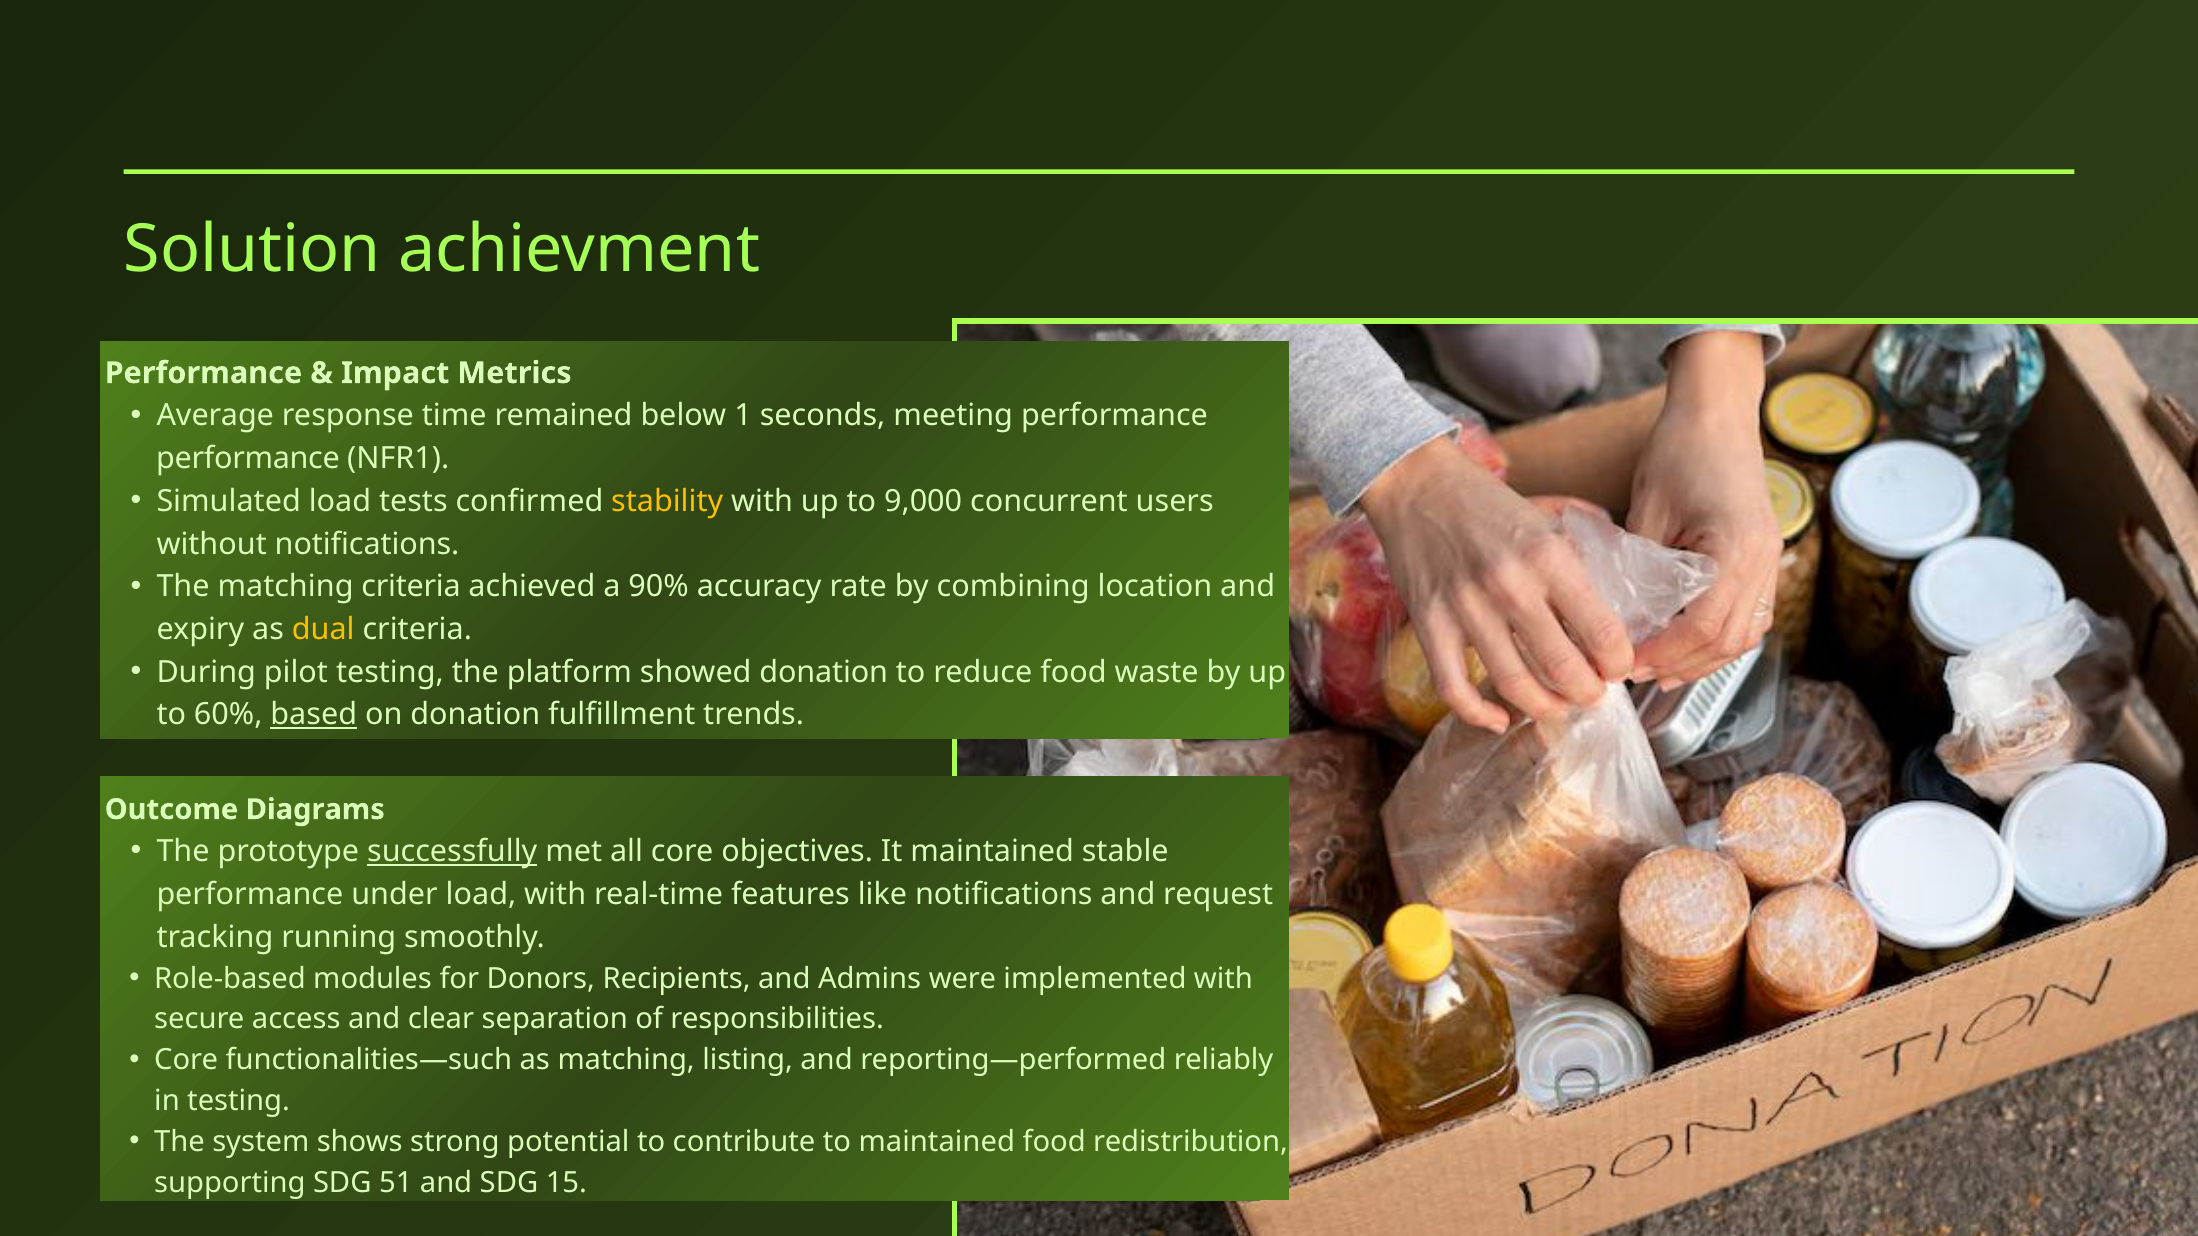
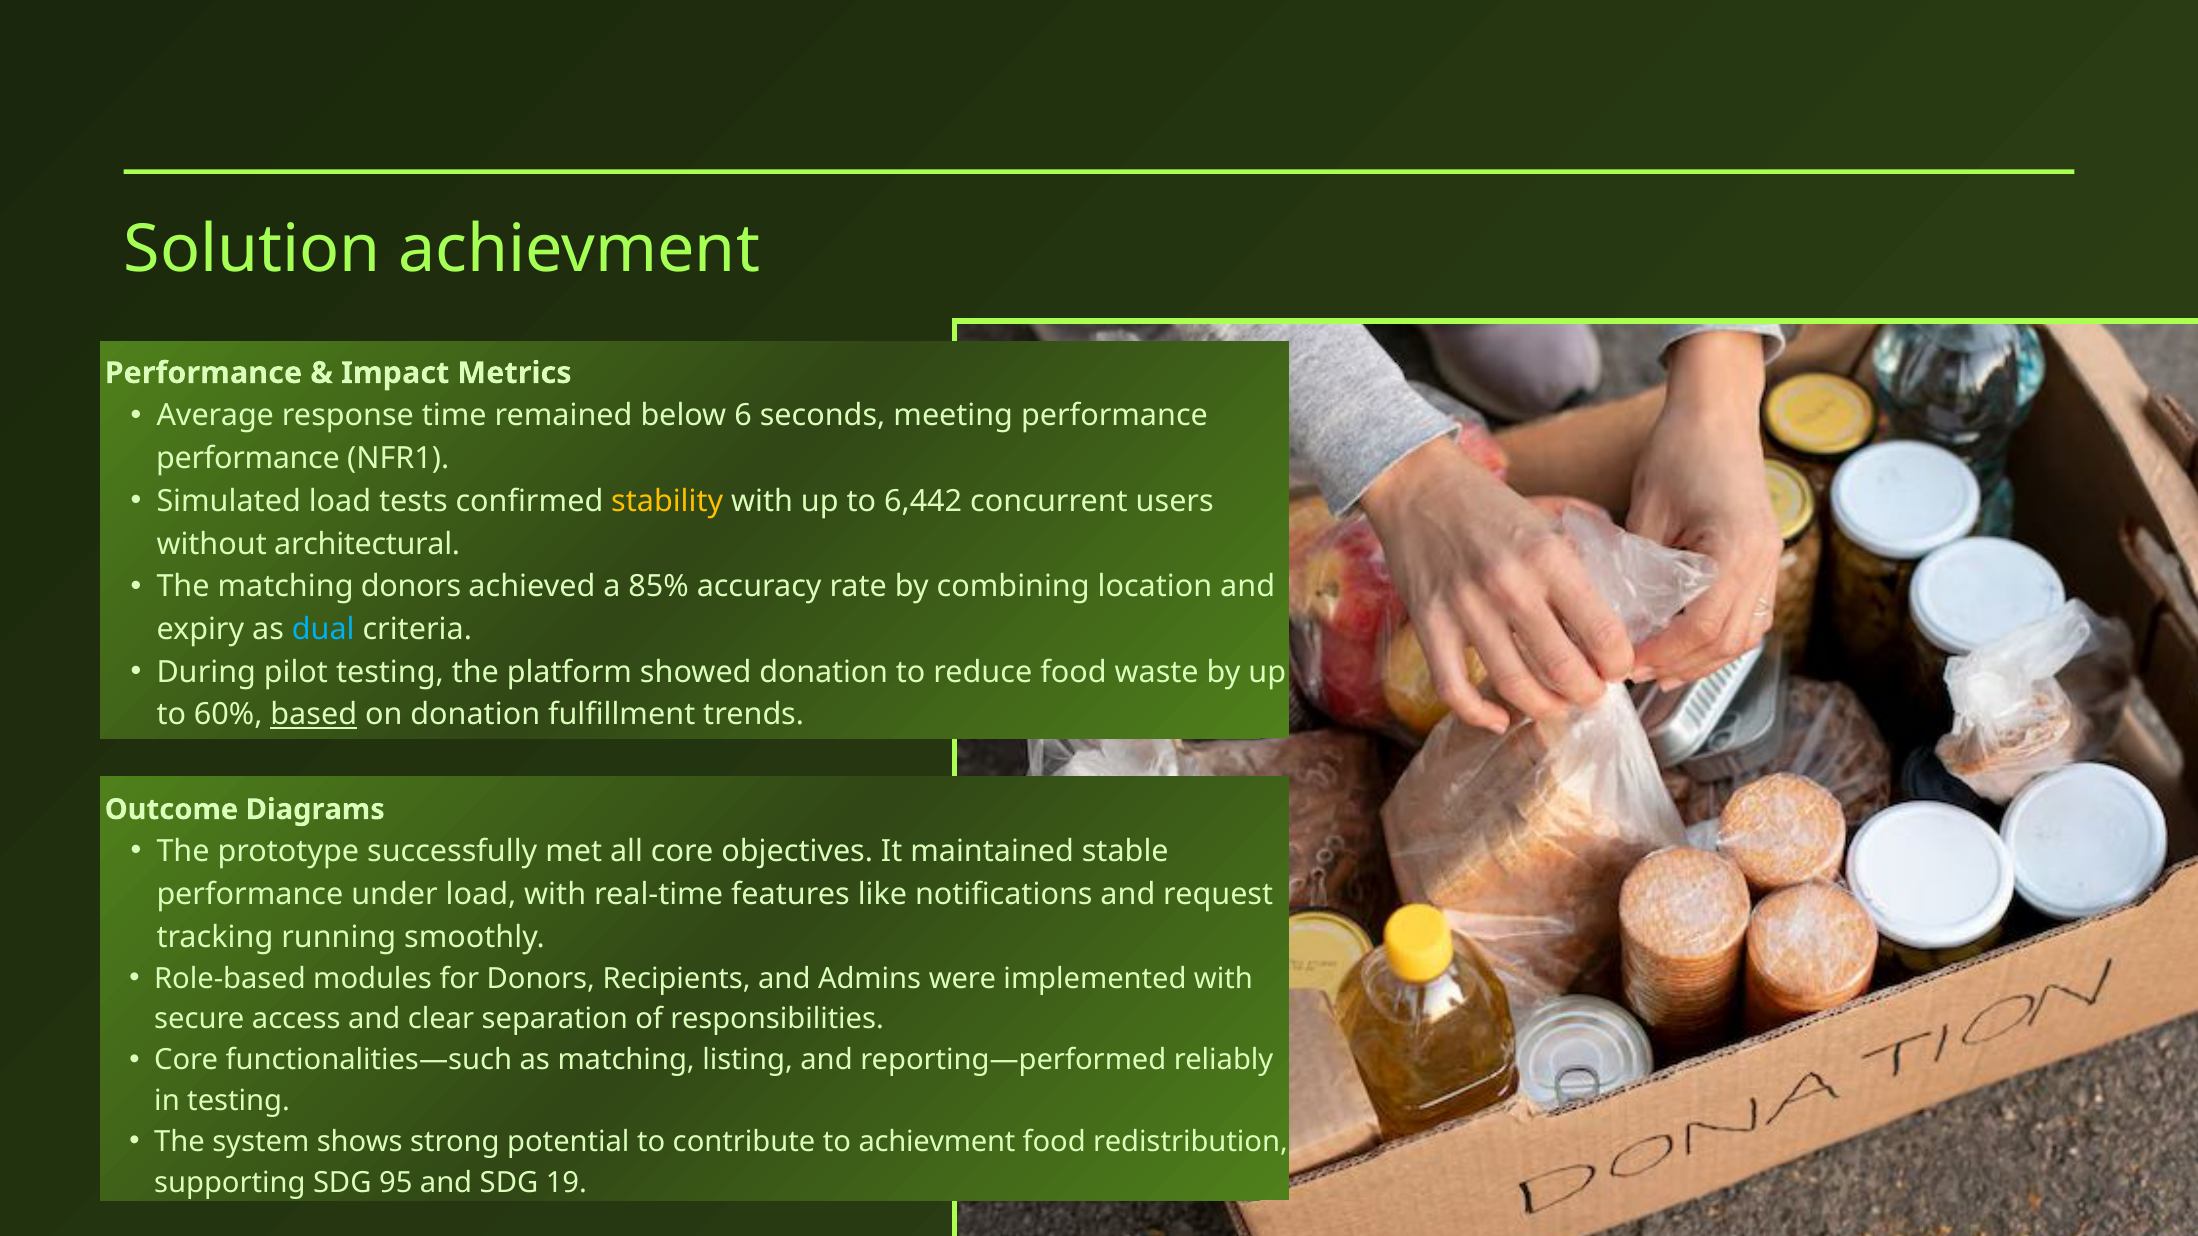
1: 1 -> 6
9,000: 9,000 -> 6,442
without notifications: notifications -> architectural
matching criteria: criteria -> donors
90%: 90% -> 85%
dual colour: yellow -> light blue
successfully underline: present -> none
to maintained: maintained -> achievment
51: 51 -> 95
15: 15 -> 19
